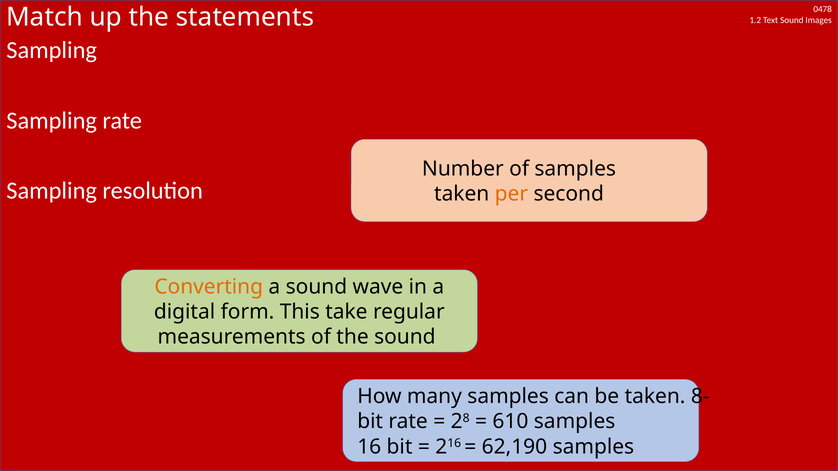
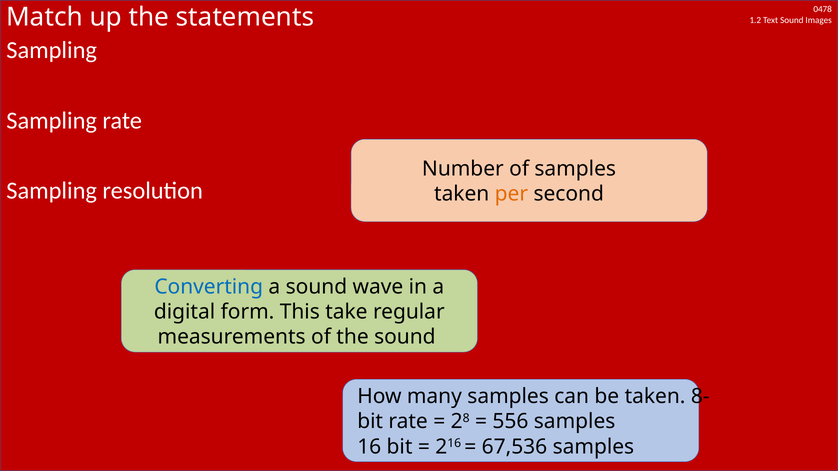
Converting colour: orange -> blue
610: 610 -> 556
62,190: 62,190 -> 67,536
